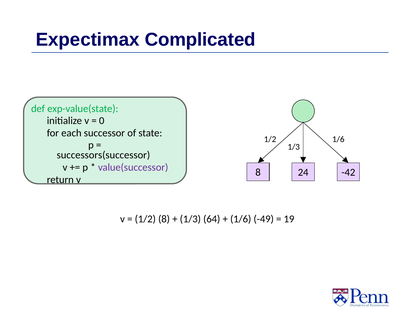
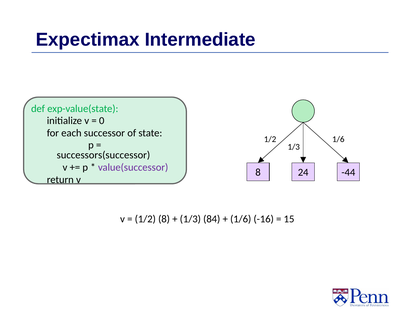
Complicated: Complicated -> Intermediate
-42: -42 -> -44
64: 64 -> 84
-49: -49 -> -16
19: 19 -> 15
